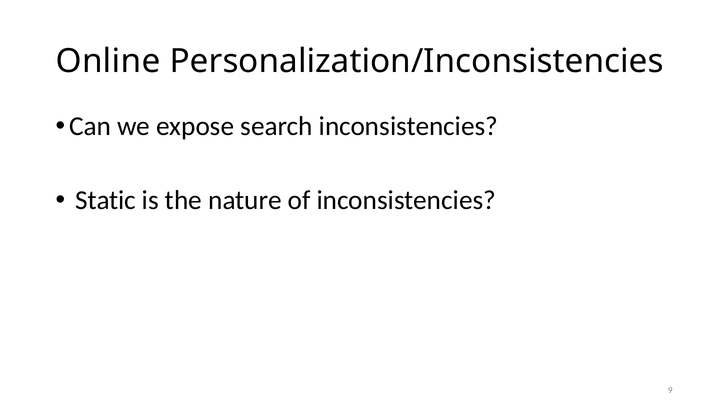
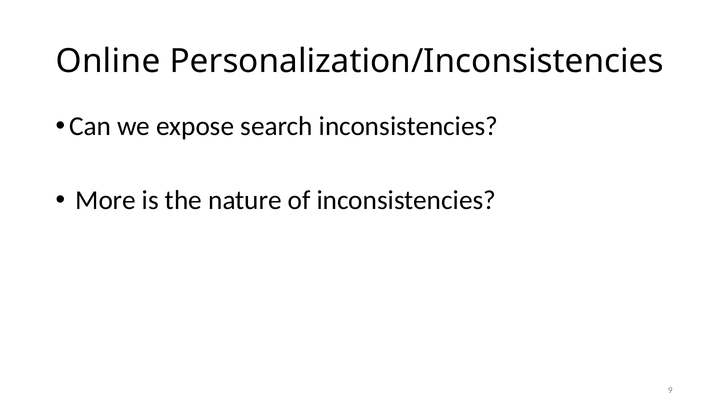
Static: Static -> More
